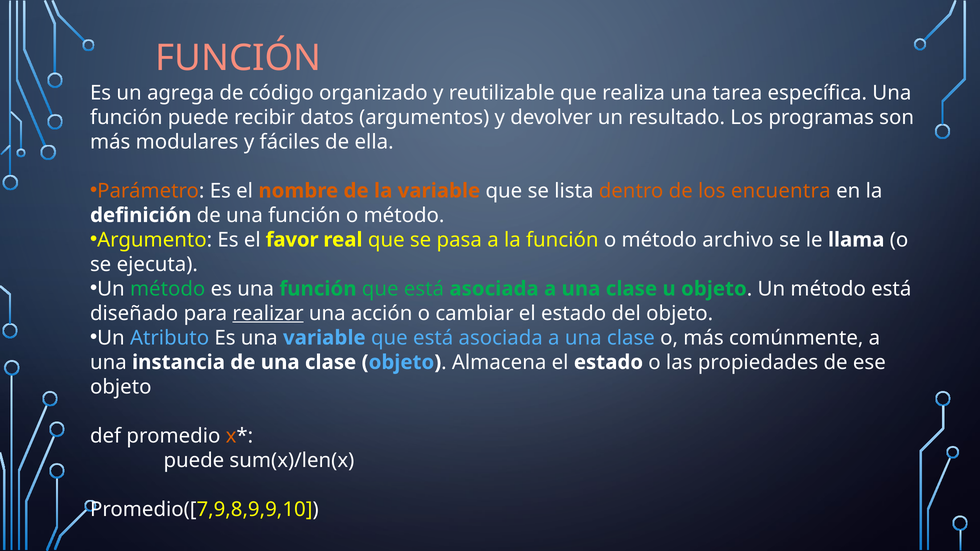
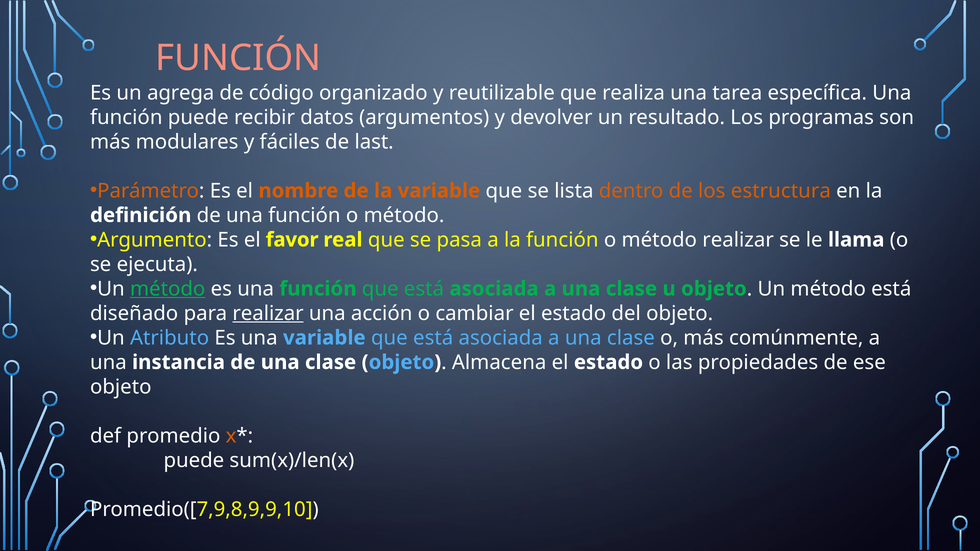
ella: ella -> last
encuentra: encuentra -> estructura
método archivo: archivo -> realizar
método at (168, 289) underline: none -> present
